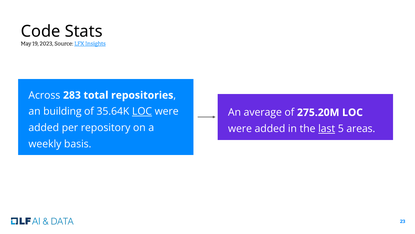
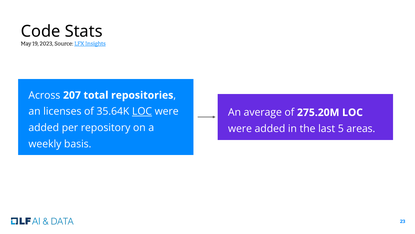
283: 283 -> 207
building: building -> licenses
last underline: present -> none
